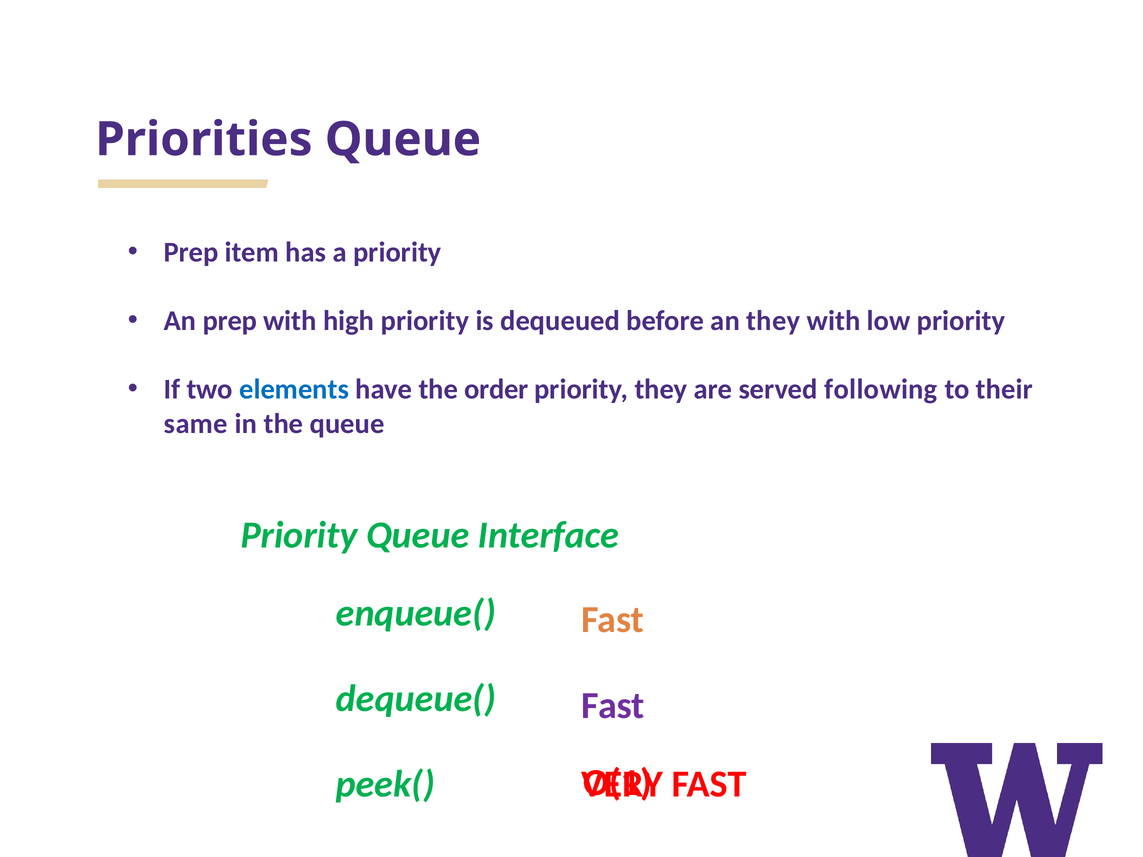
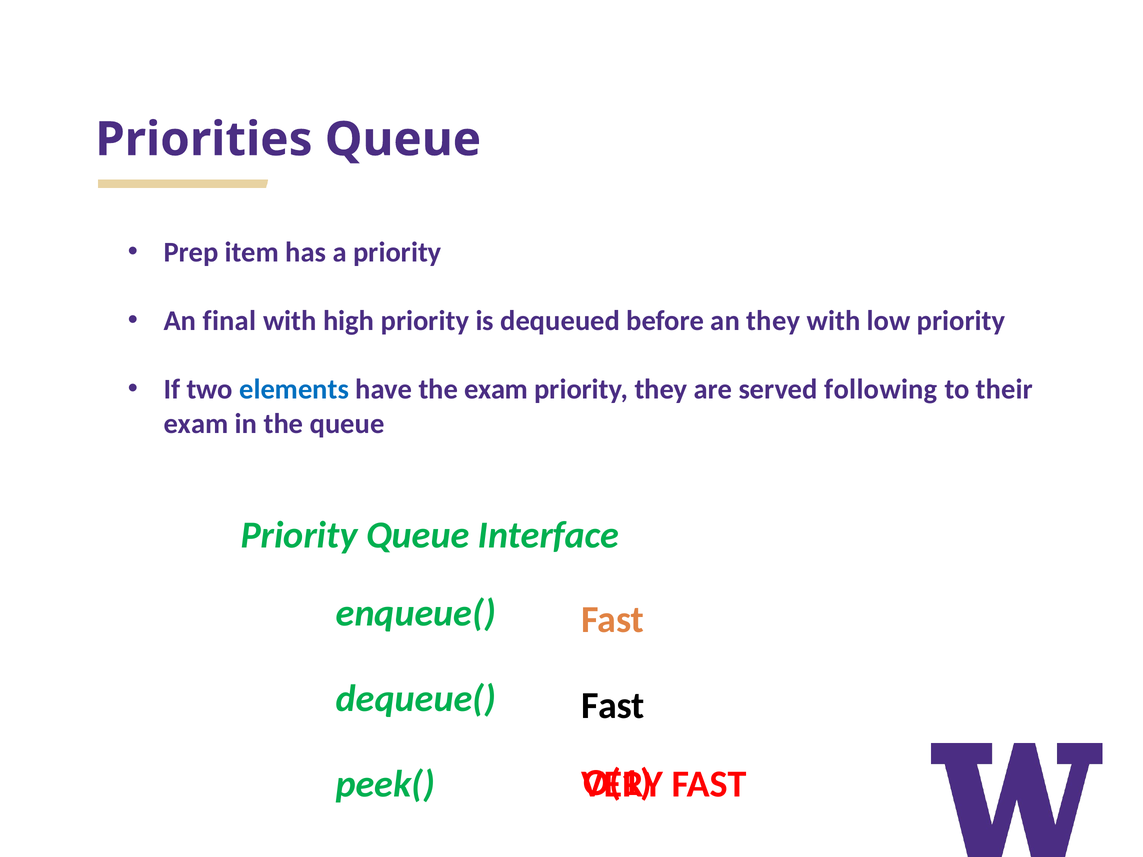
An prep: prep -> final
the order: order -> exam
same at (196, 424): same -> exam
Fast at (613, 706) colour: purple -> black
